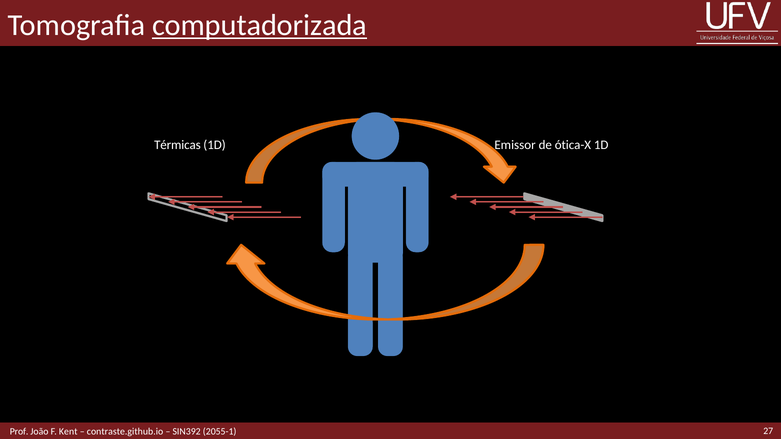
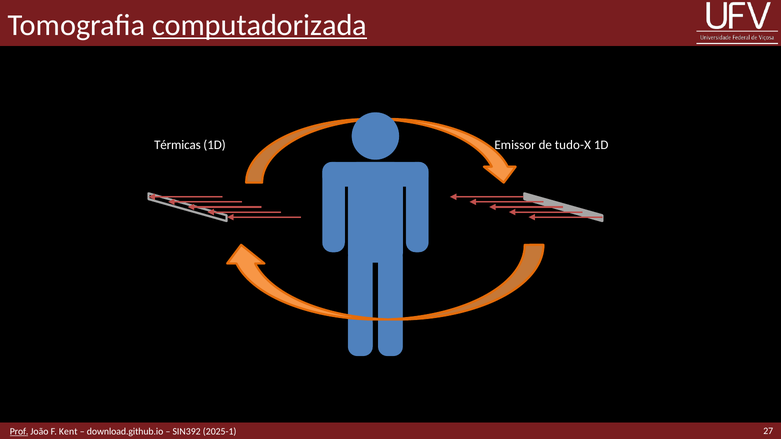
ótica-X: ótica-X -> tudo-X
Prof underline: none -> present
contraste.github.io: contraste.github.io -> download.github.io
2055-1: 2055-1 -> 2025-1
